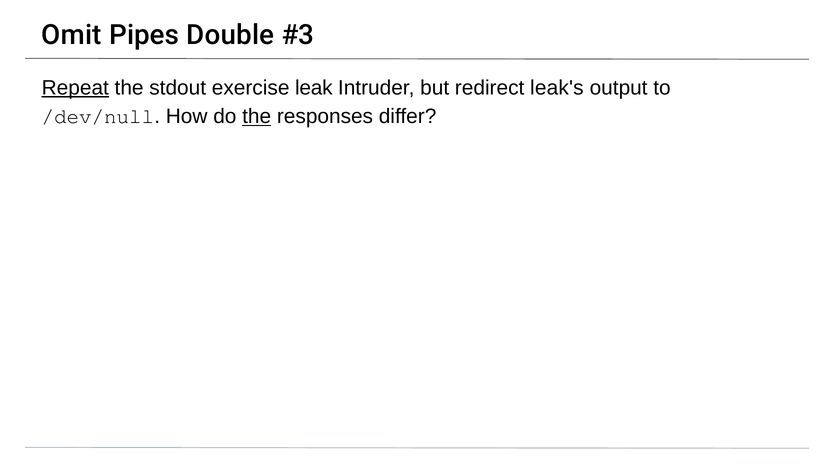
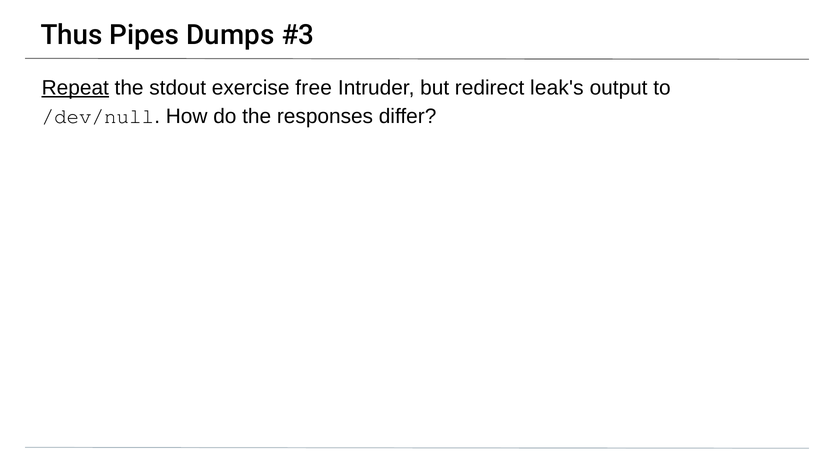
Omit: Omit -> Thus
Double: Double -> Dumps
leak: leak -> free
the at (257, 116) underline: present -> none
